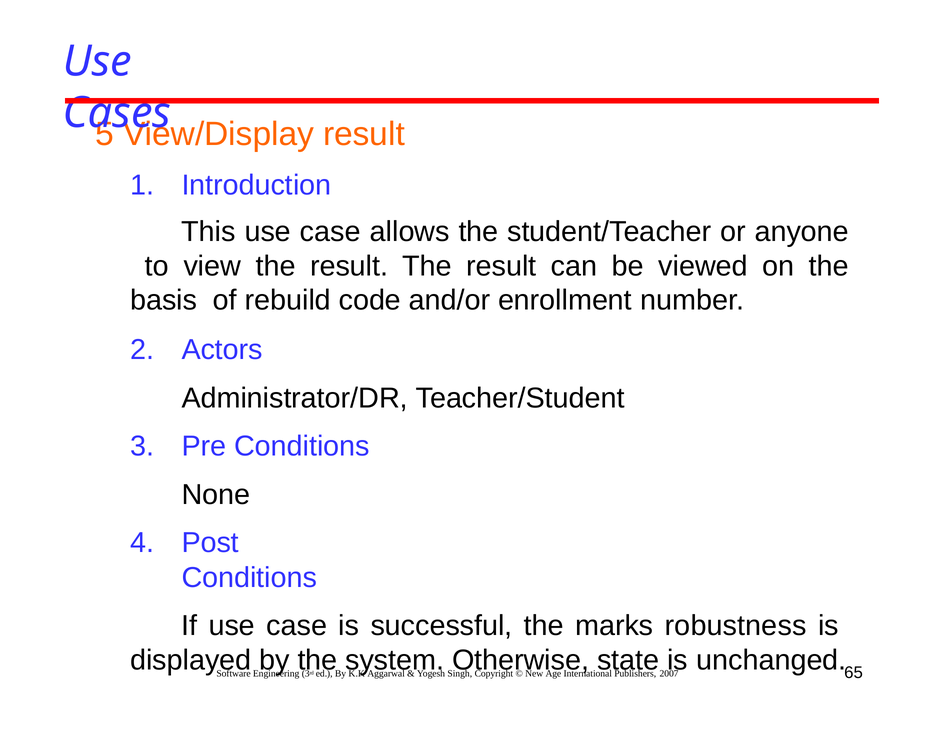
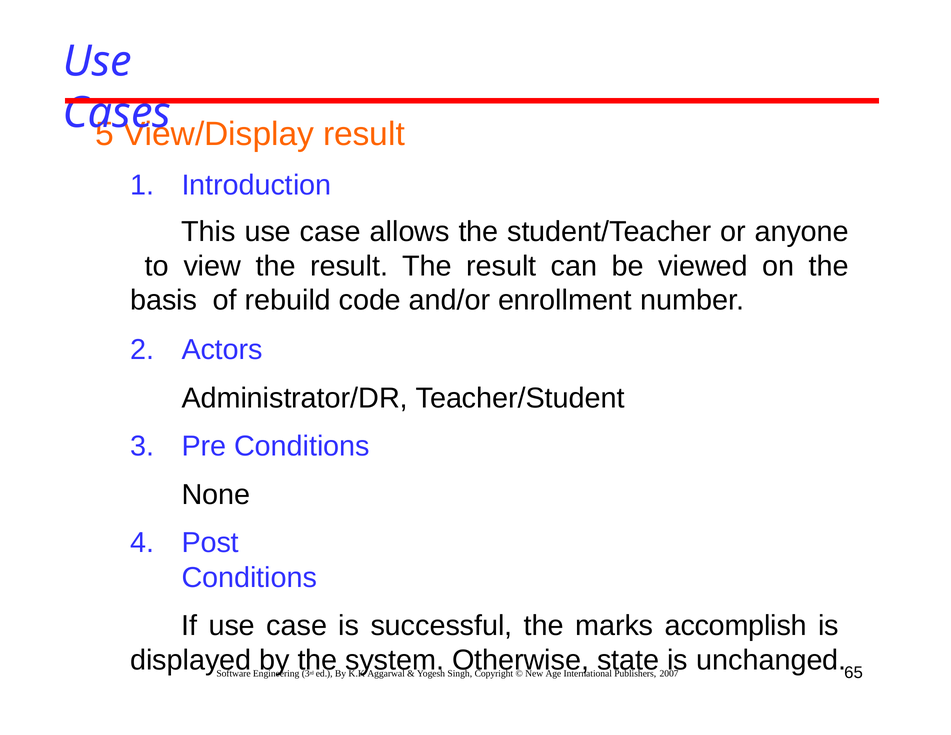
robustness: robustness -> accomplish
